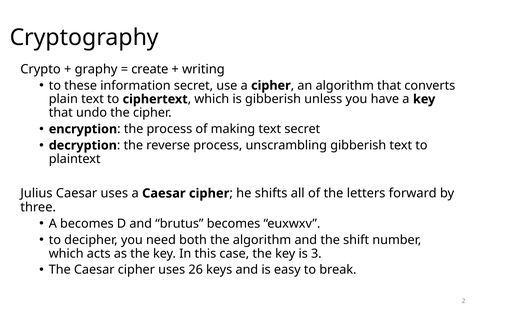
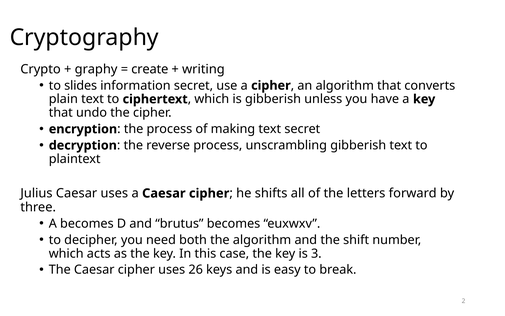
these: these -> slides
